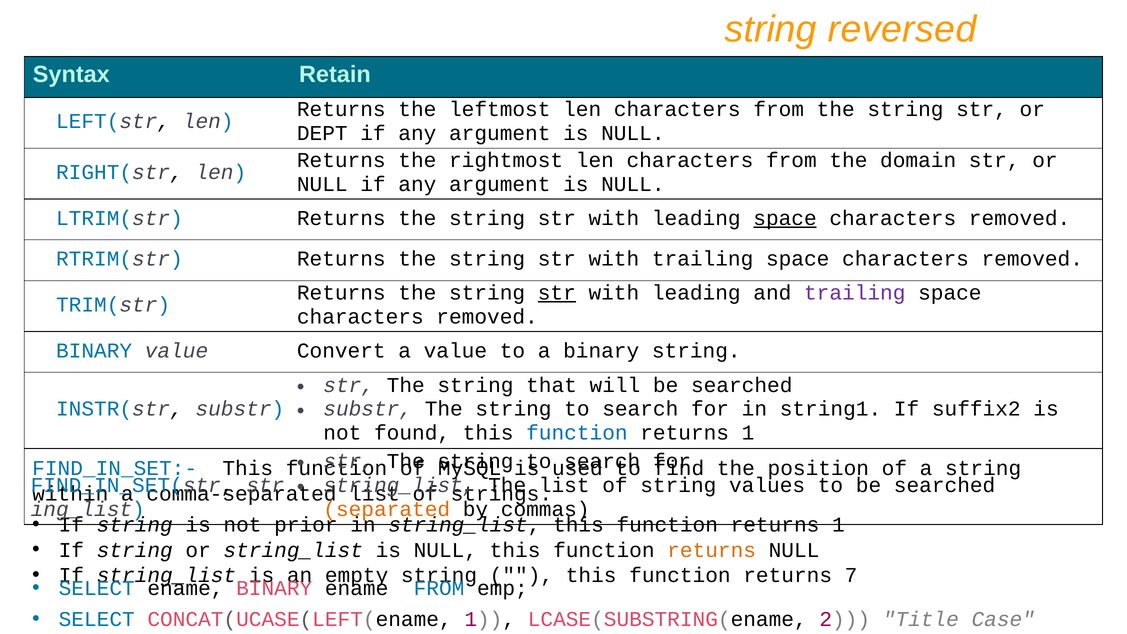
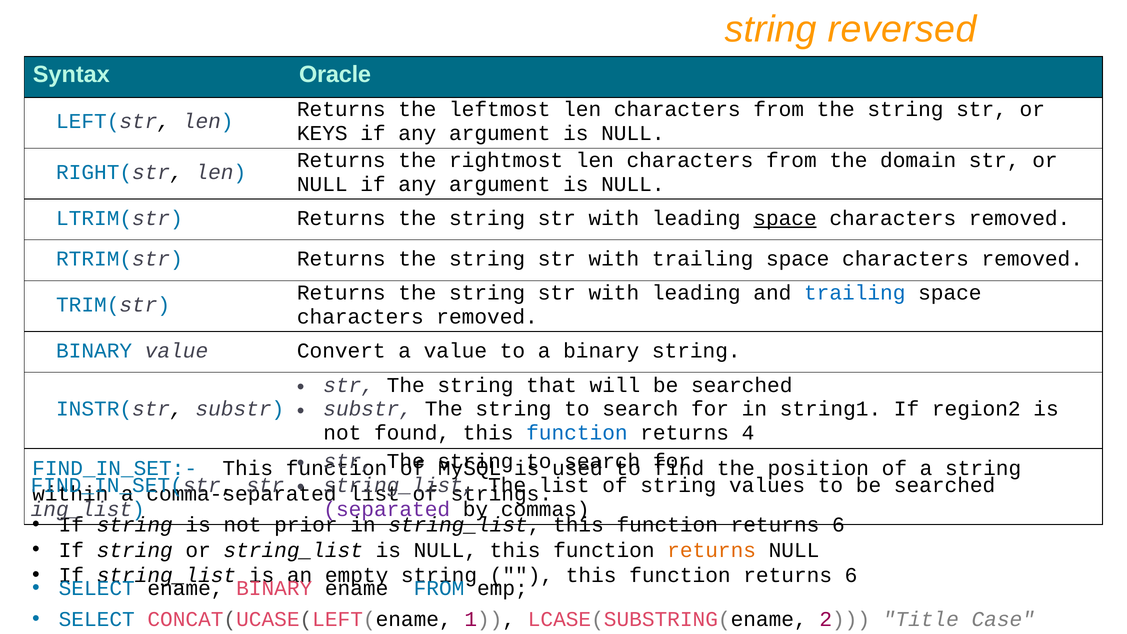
Retain: Retain -> Oracle
DEPT: DEPT -> KEYS
str at (557, 293) underline: present -> none
trailing at (855, 293) colour: purple -> blue
suffix2: suffix2 -> region2
1 at (748, 433): 1 -> 4
separated colour: orange -> purple
1 at (838, 525): 1 -> 6
7 at (851, 575): 7 -> 6
